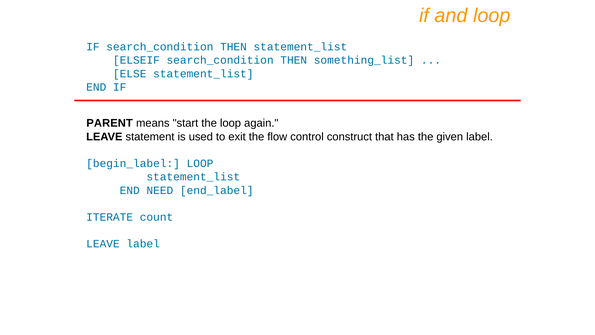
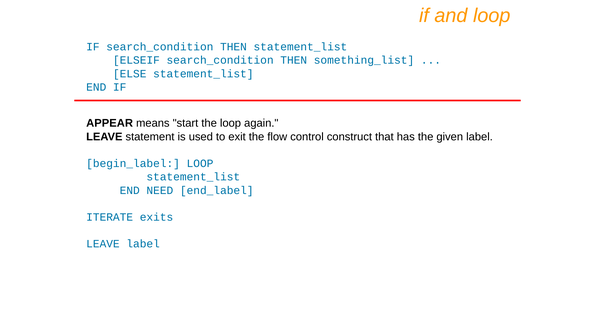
PARENT: PARENT -> APPEAR
count: count -> exits
